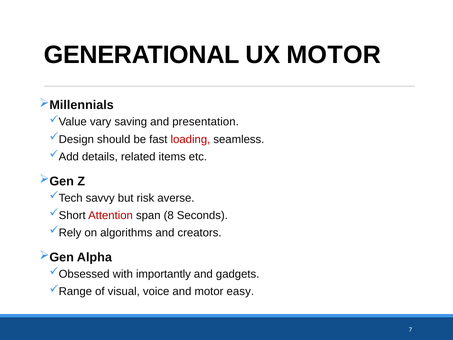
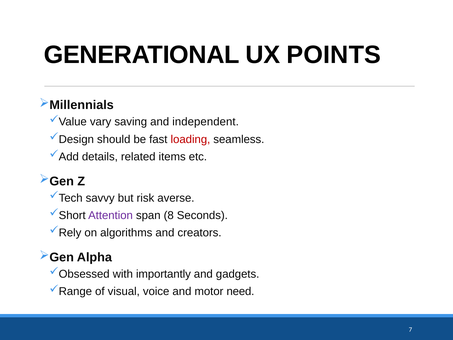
UX MOTOR: MOTOR -> POINTS
presentation: presentation -> independent
Attention colour: red -> purple
easy: easy -> need
